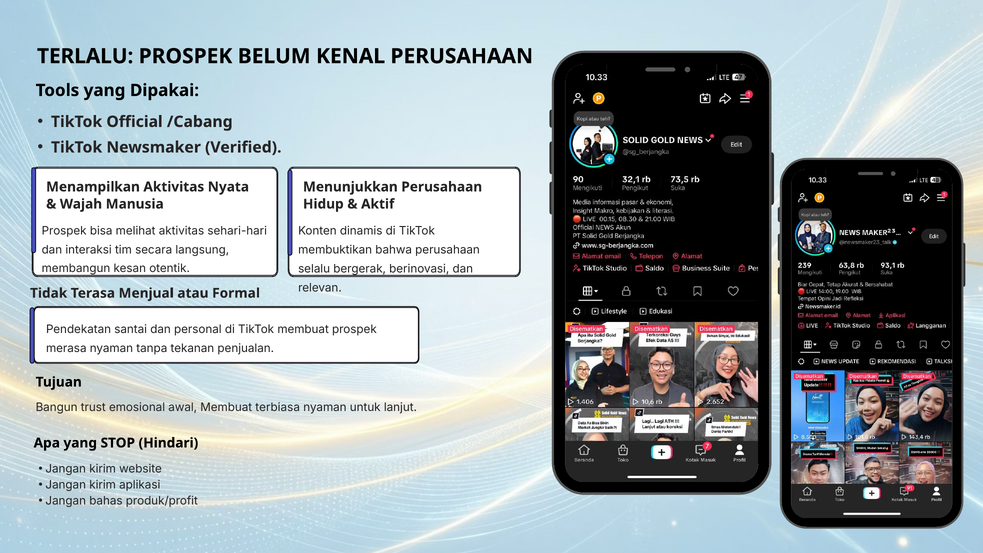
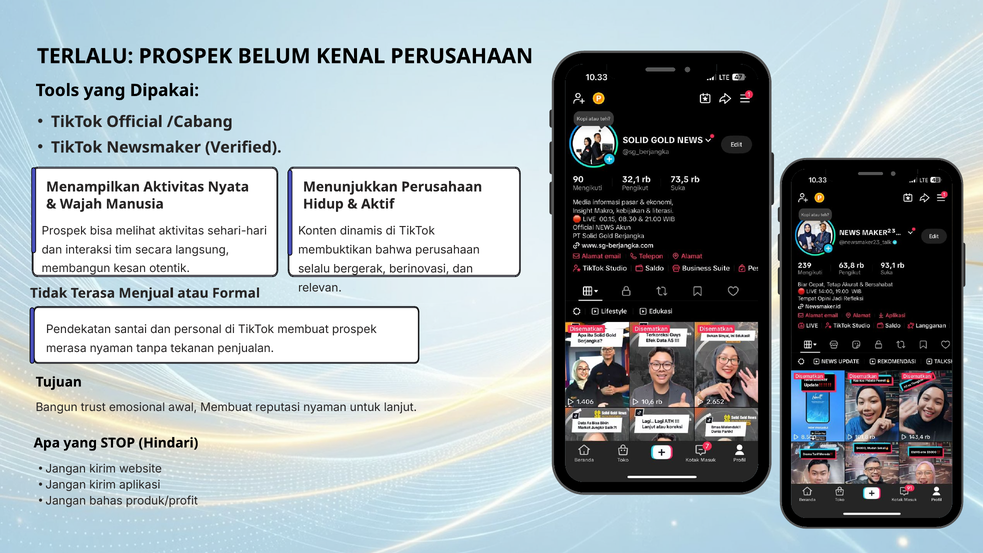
terbiasa: terbiasa -> reputasi
